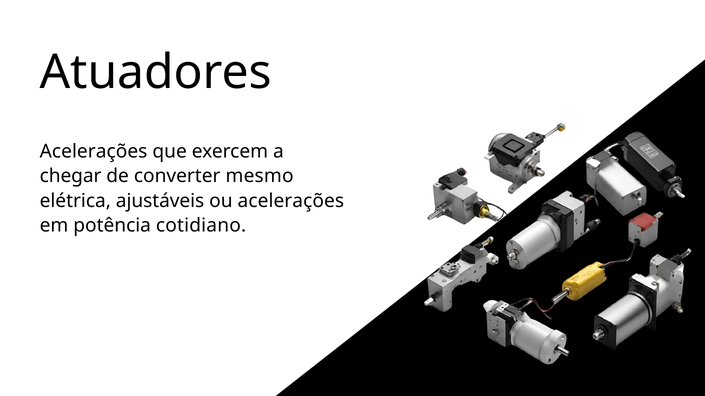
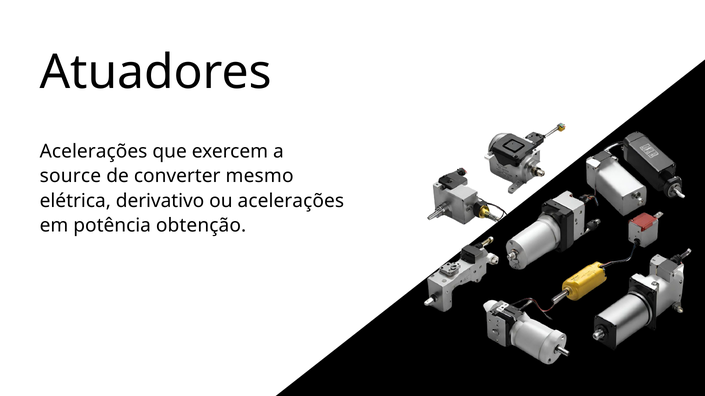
chegar: chegar -> source
ajustáveis: ajustáveis -> derivativo
cotidiano: cotidiano -> obtenção
